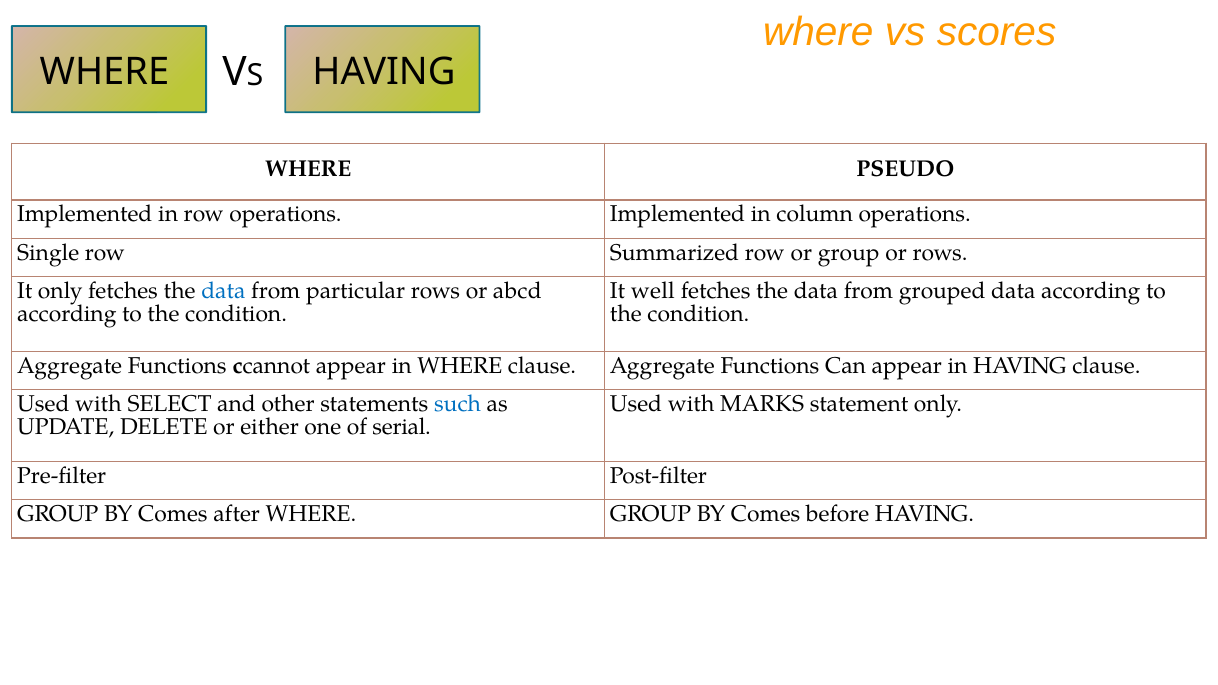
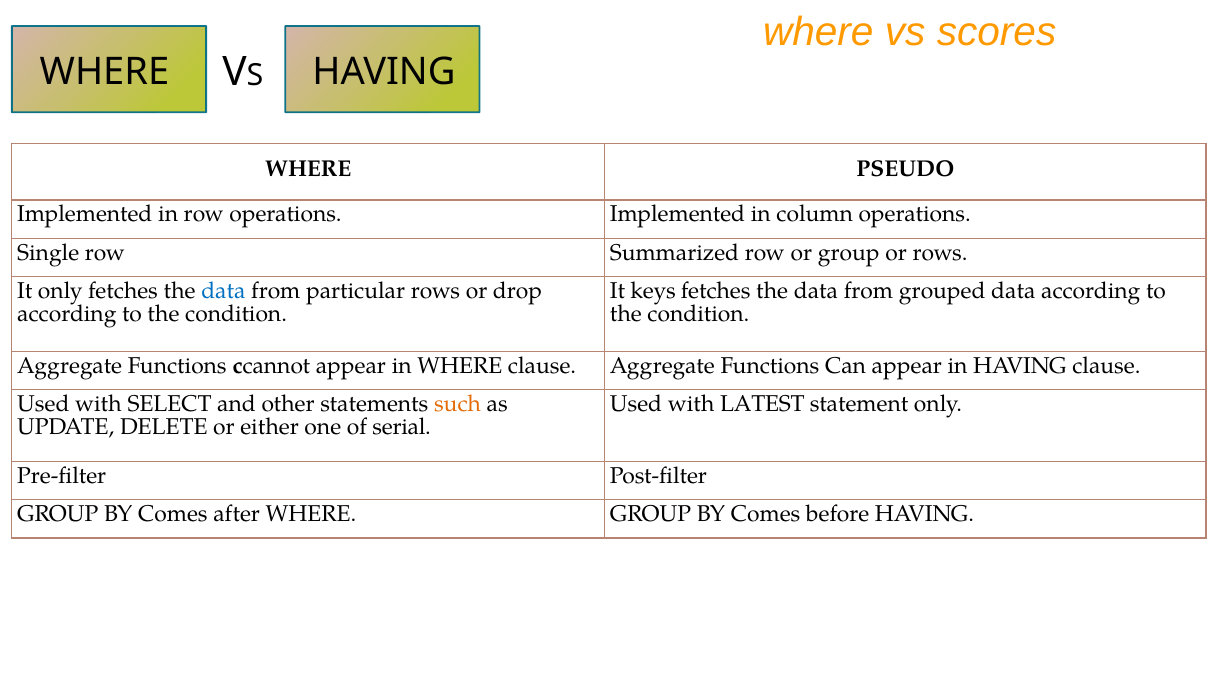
abcd: abcd -> drop
well: well -> keys
such colour: blue -> orange
MARKS: MARKS -> LATEST
